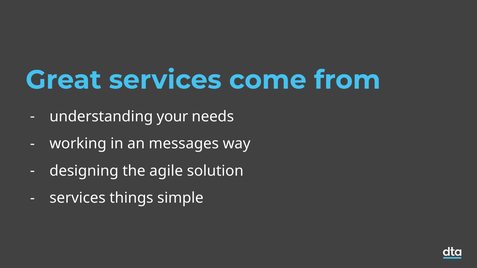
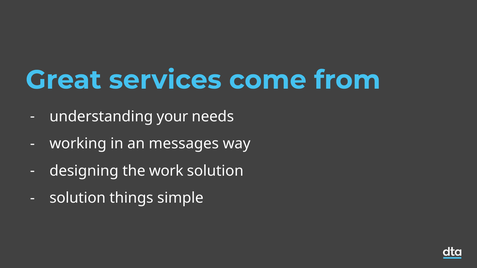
agile: agile -> work
services at (78, 198): services -> solution
